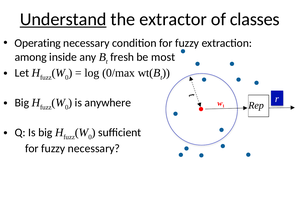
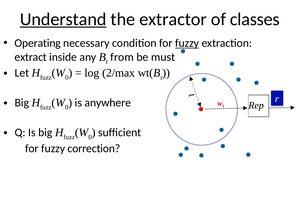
fuzzy at (187, 43) underline: none -> present
among: among -> extract
fresh: fresh -> from
most: most -> must
0/max: 0/max -> 2/max
fuzzy necessary: necessary -> correction
